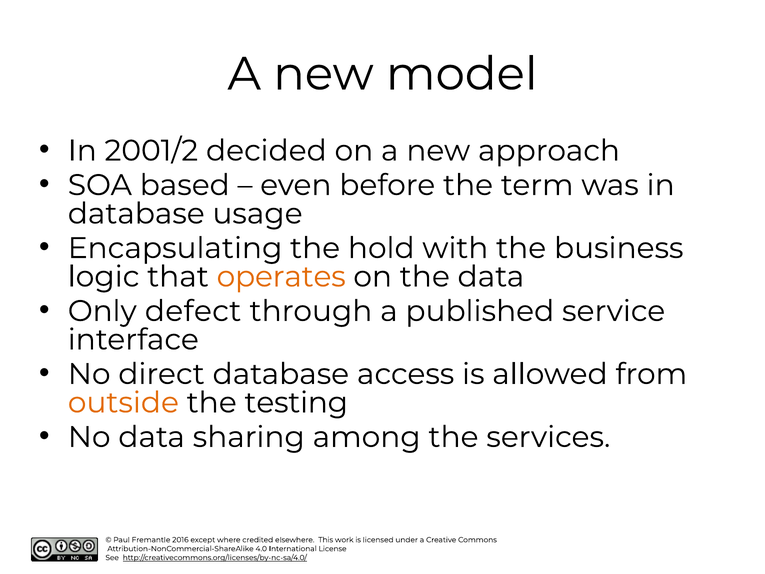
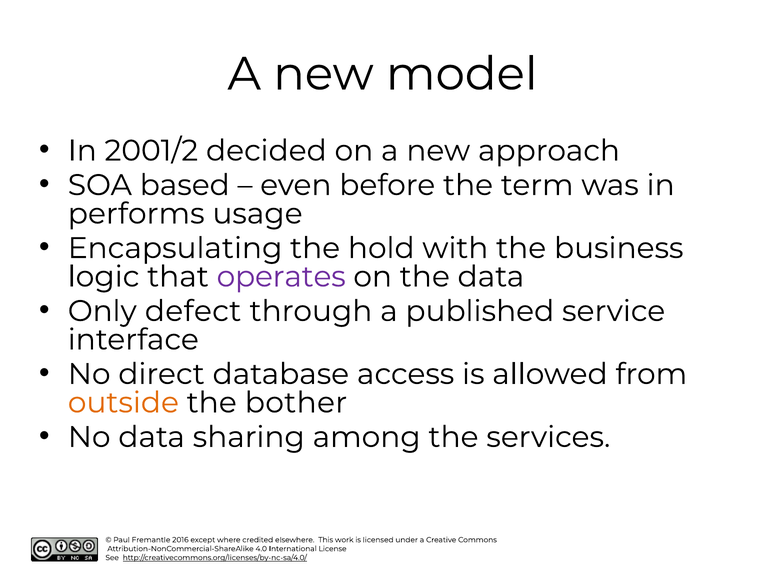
database at (136, 214): database -> performs
operates colour: orange -> purple
testing: testing -> bother
